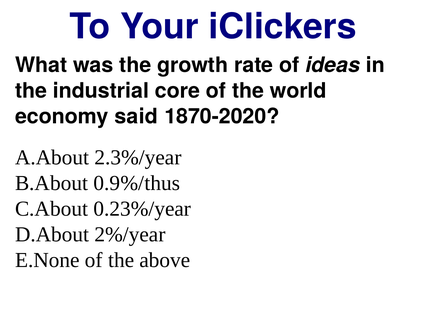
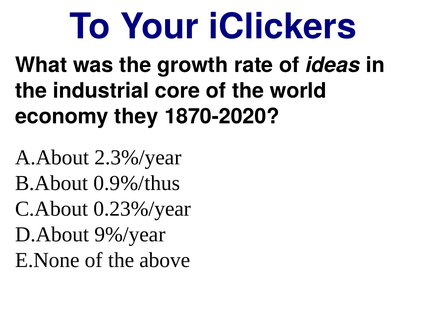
said: said -> they
2%/year: 2%/year -> 9%/year
